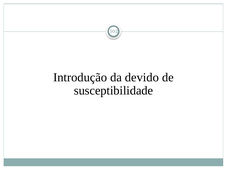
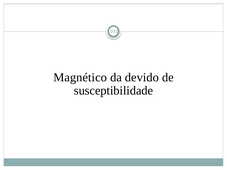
Introdução: Introdução -> Magnético
